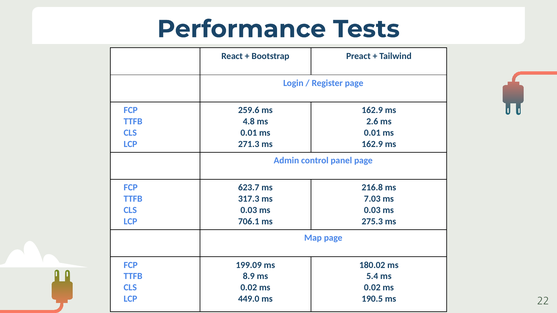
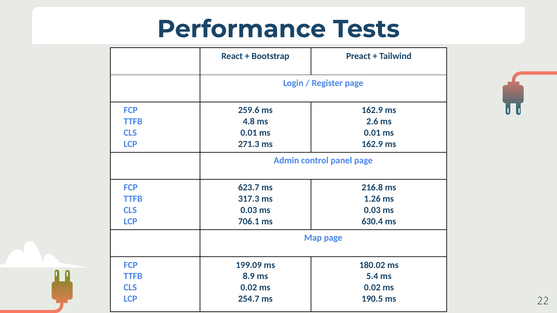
7.03: 7.03 -> 1.26
275.3: 275.3 -> 630.4
449.0: 449.0 -> 254.7
